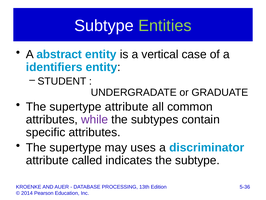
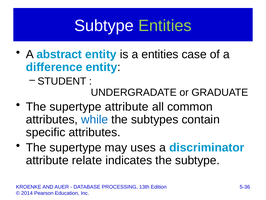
a vertical: vertical -> entities
identifiers: identifiers -> difference
while colour: purple -> blue
called: called -> relate
